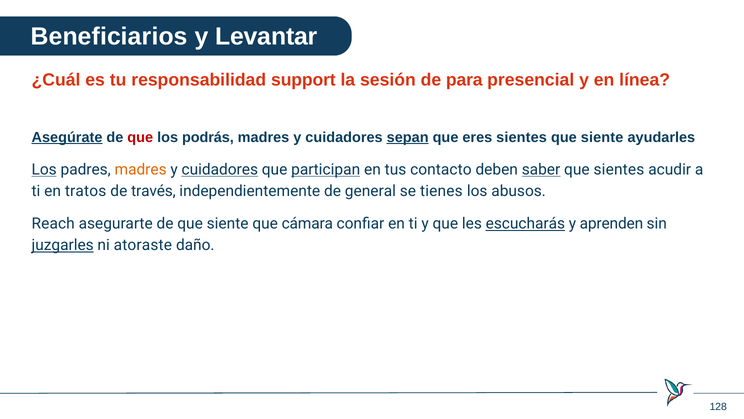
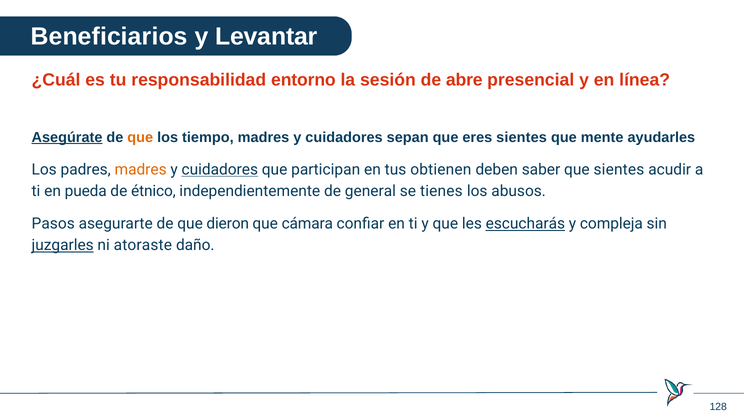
support: support -> entorno
para: para -> abre
que at (140, 137) colour: red -> orange
podrás: podrás -> tiempo
sepan underline: present -> none
siente at (602, 137): siente -> mente
Los at (44, 169) underline: present -> none
participan underline: present -> none
contacto: contacto -> obtienen
saber underline: present -> none
tratos: tratos -> pueda
través: través -> étnico
Reach: Reach -> Pasos
de que siente: siente -> dieron
aprenden: aprenden -> compleja
